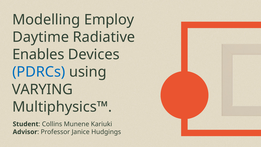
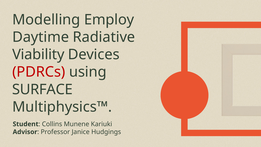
Enables: Enables -> Viability
PDRCs colour: blue -> red
VARYING: VARYING -> SURFACE
